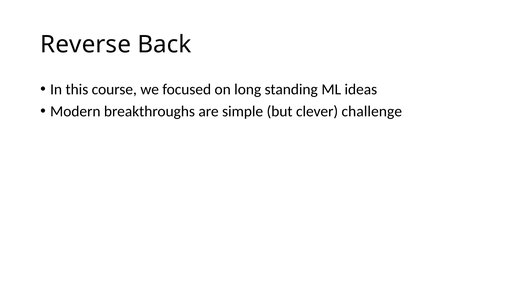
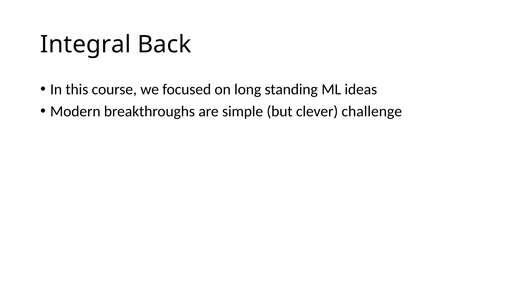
Reverse: Reverse -> Integral
